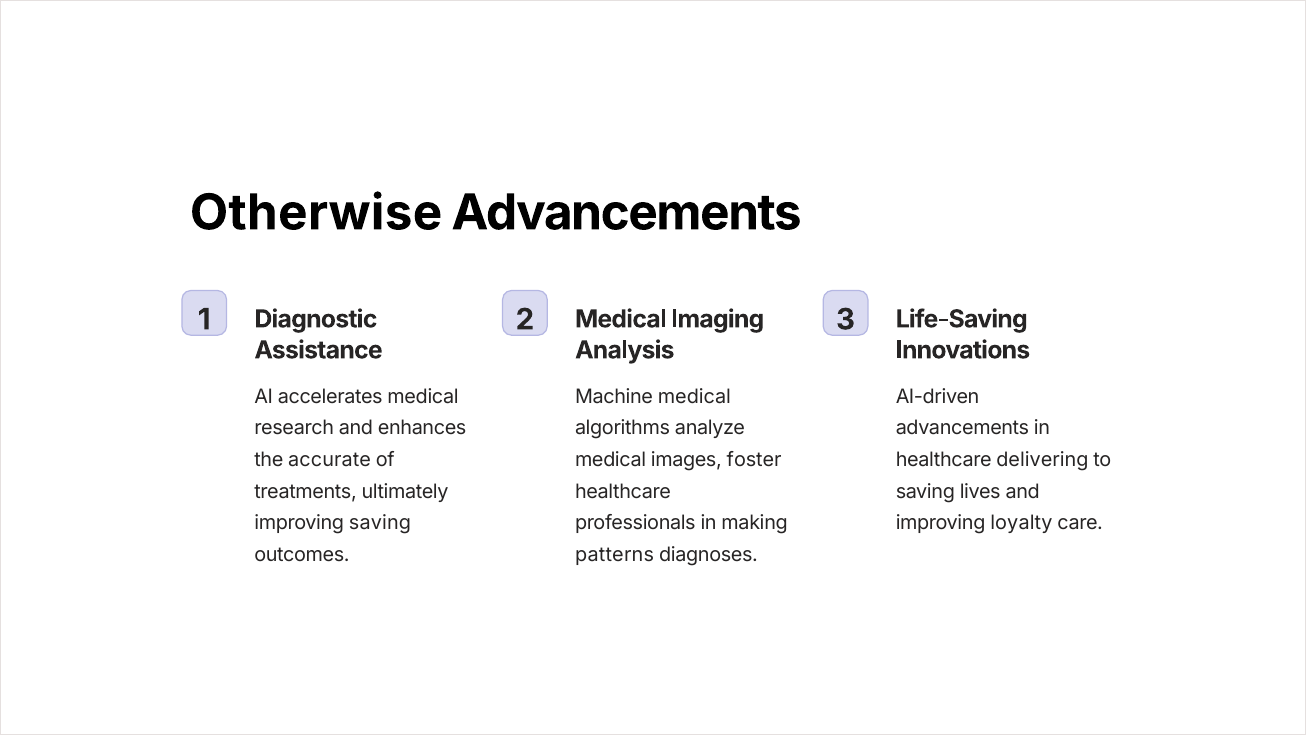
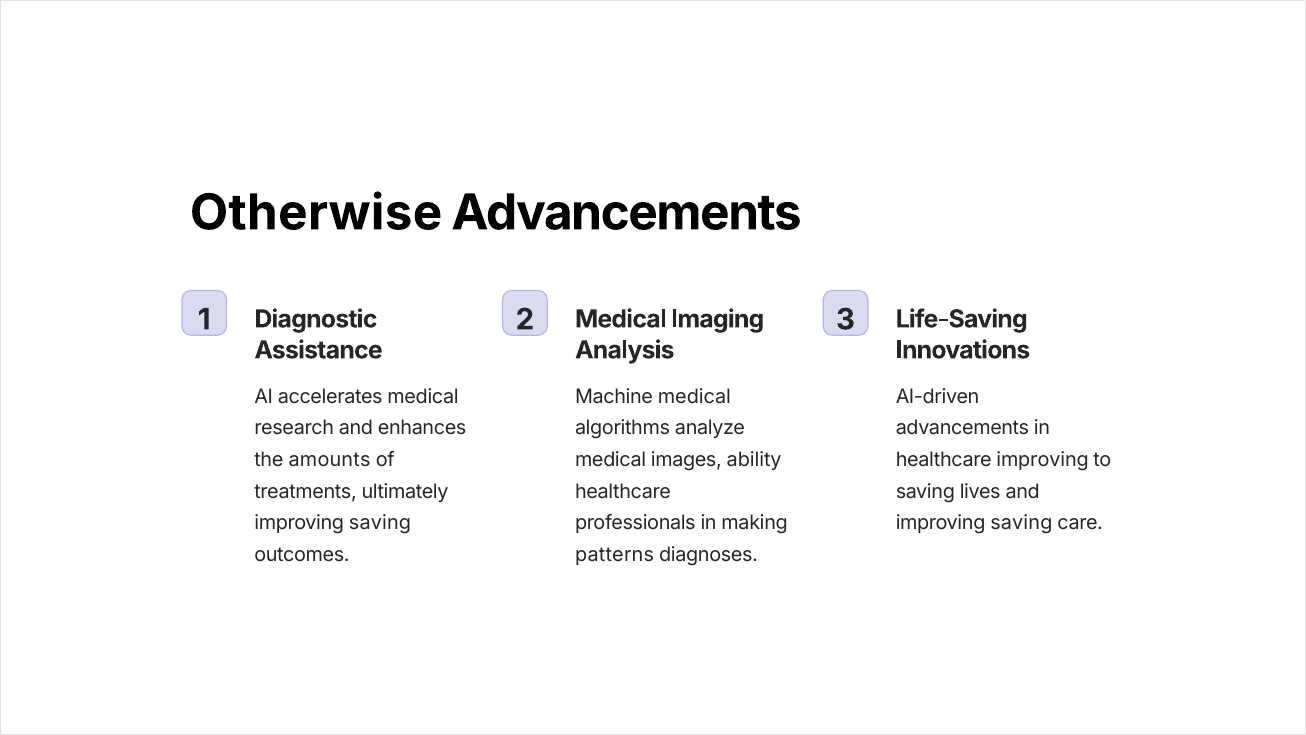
accurate: accurate -> amounts
foster: foster -> ability
healthcare delivering: delivering -> improving
loyalty at (1021, 523): loyalty -> saving
